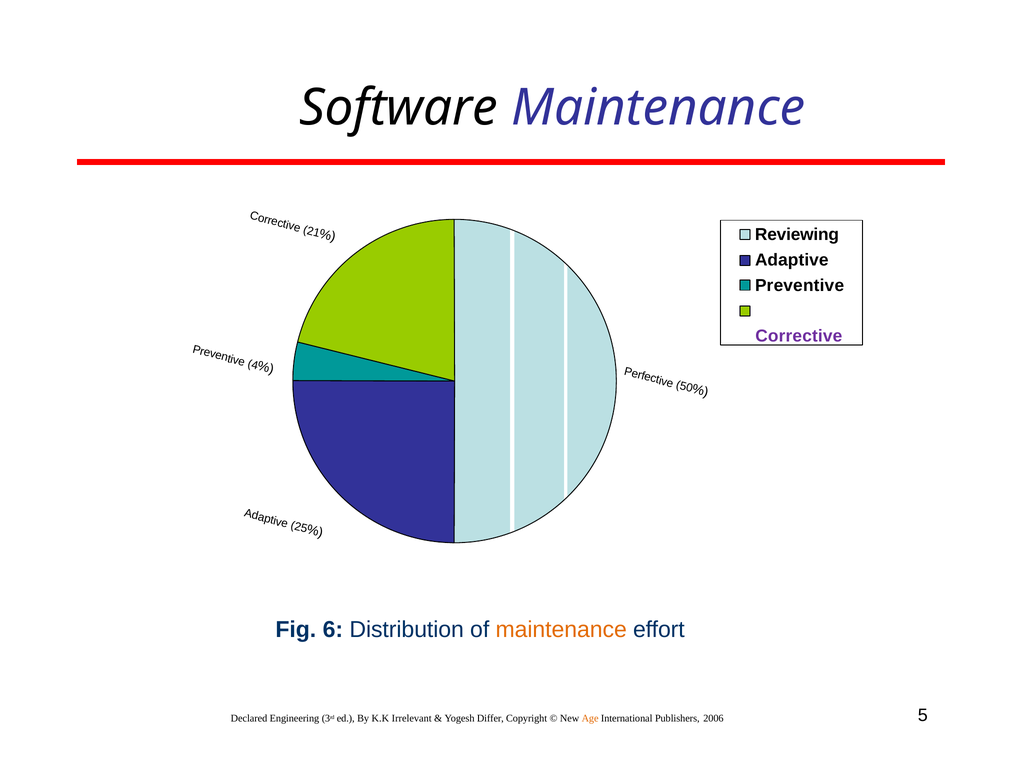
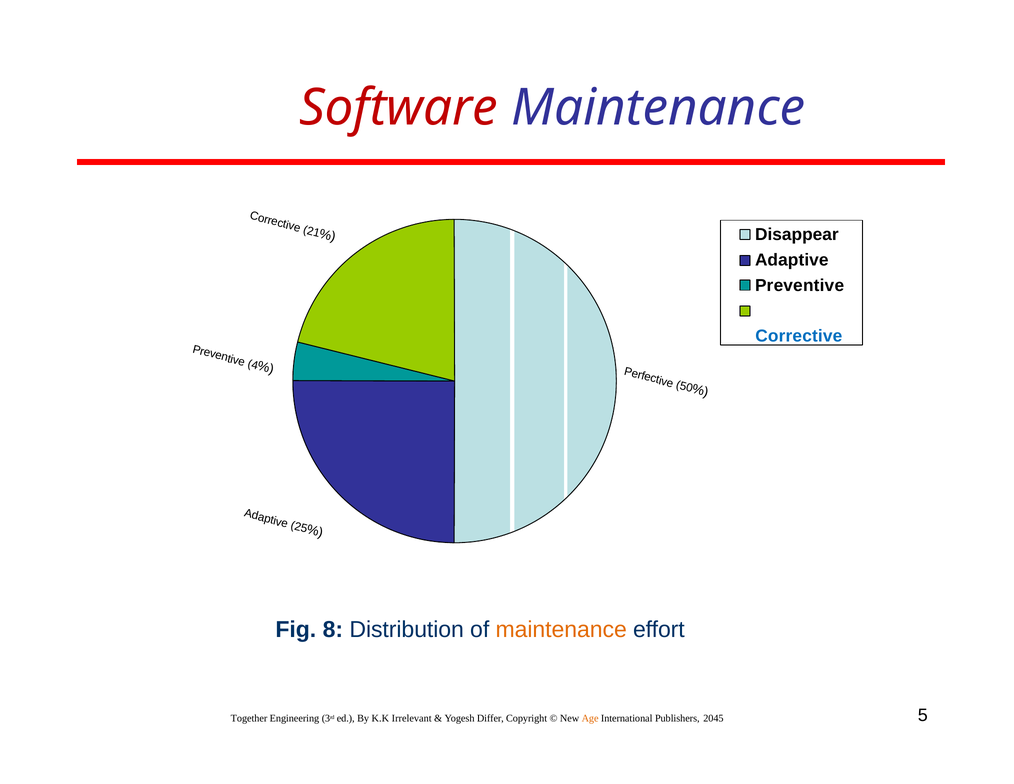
Software colour: black -> red
Reviewing: Reviewing -> Disappear
Corrective at (799, 336) colour: purple -> blue
6: 6 -> 8
Declared: Declared -> Together
2006: 2006 -> 2045
